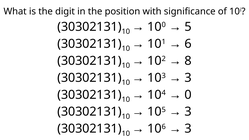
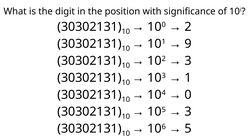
5 at (188, 27): 5 -> 2
6 at (188, 44): 6 -> 9
8 at (188, 61): 8 -> 3
3 at (188, 78): 3 -> 1
3 at (188, 129): 3 -> 5
